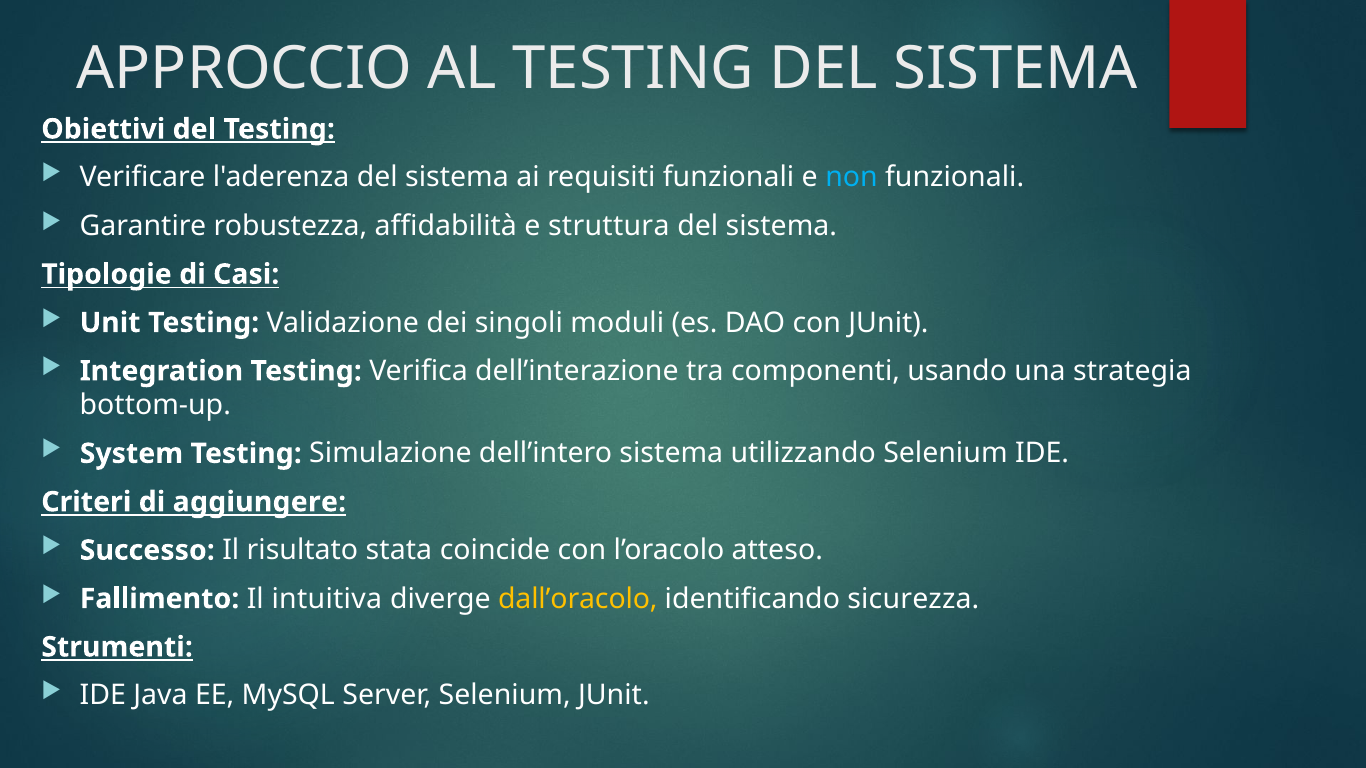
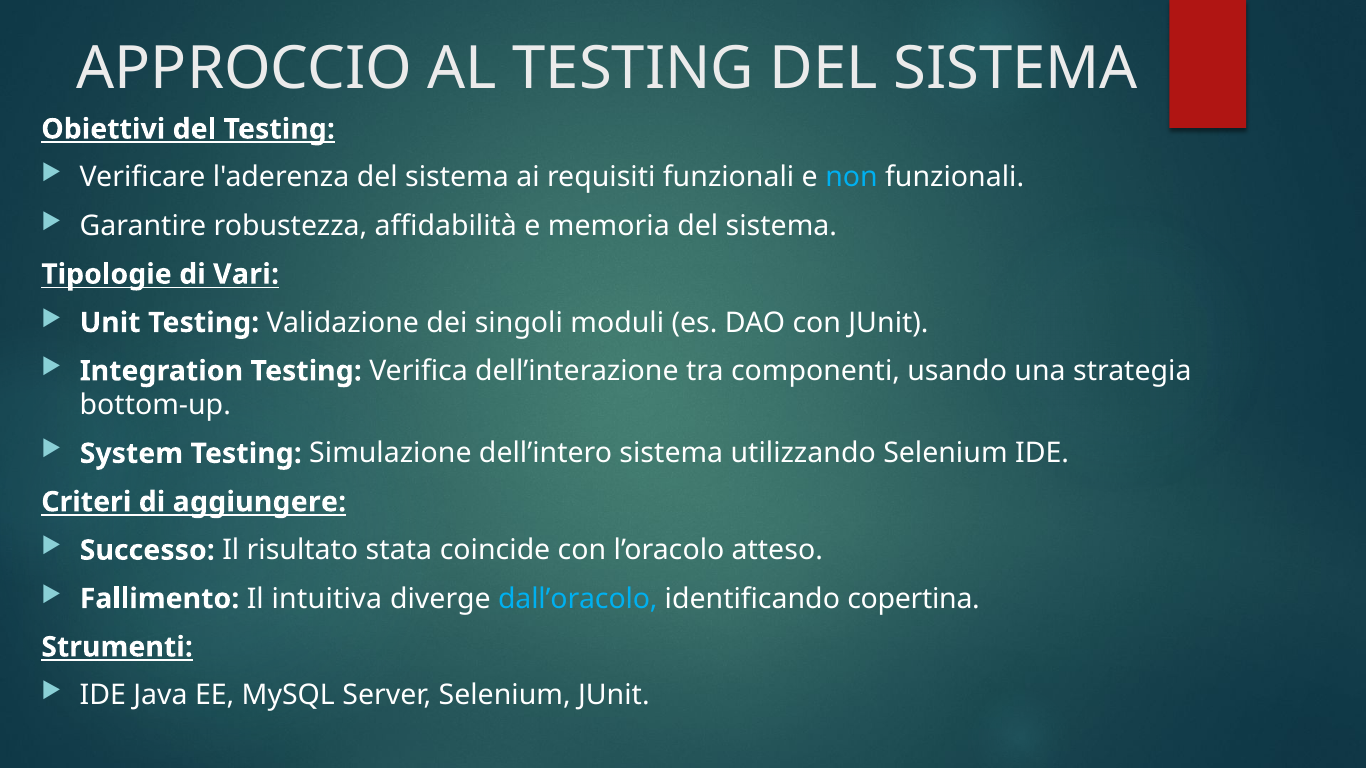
struttura: struttura -> memoria
Casi: Casi -> Vari
dall’oracolo colour: yellow -> light blue
sicurezza: sicurezza -> copertina
